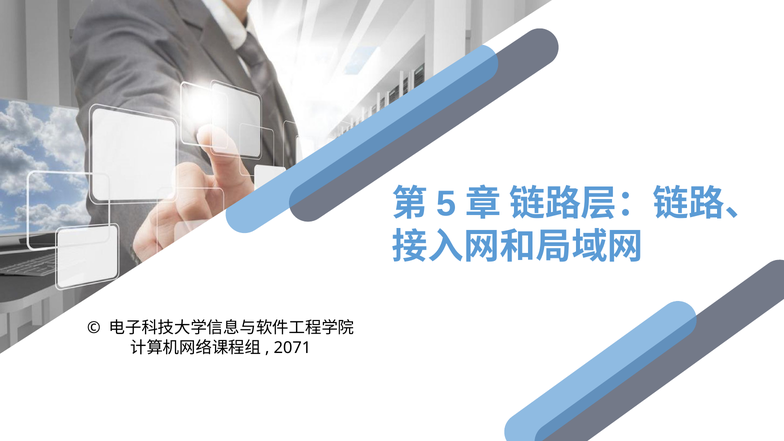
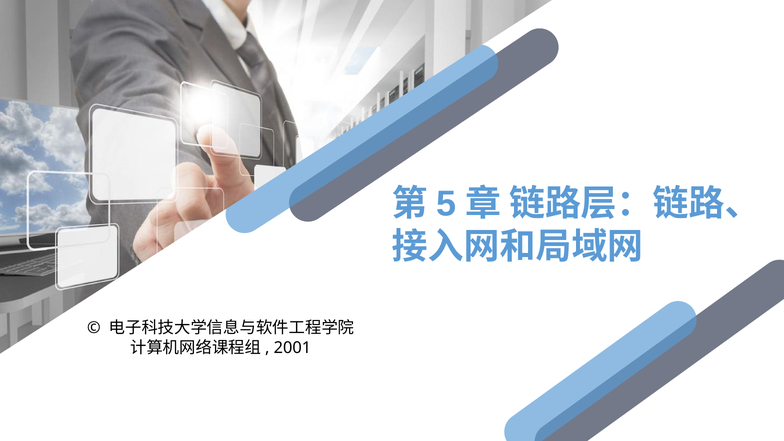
2071: 2071 -> 2001
